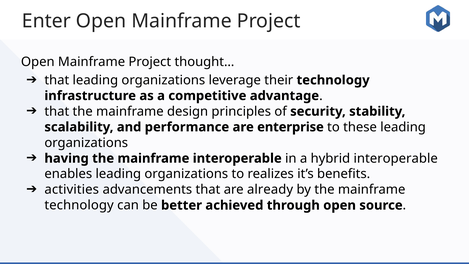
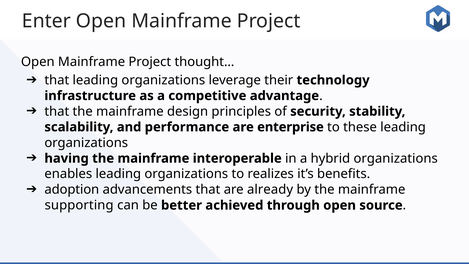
hybrid interoperable: interoperable -> organizations
activities: activities -> adoption
technology at (79, 205): technology -> supporting
